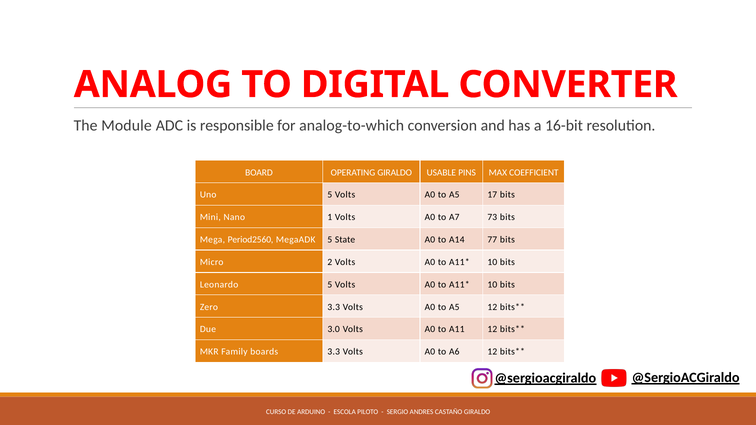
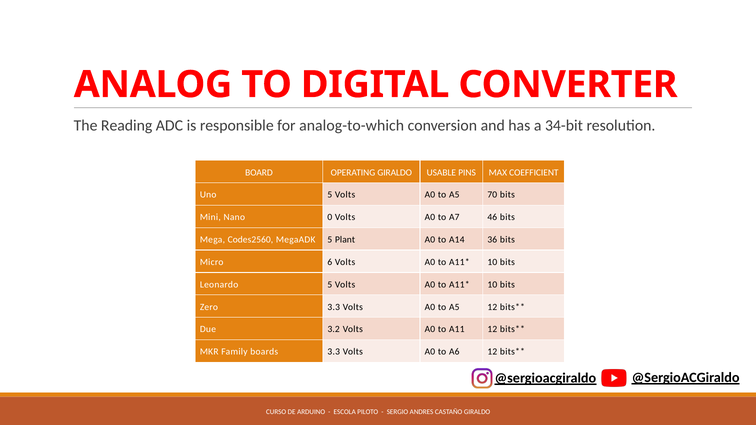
Module: Module -> Reading
16-bit: 16-bit -> 34-bit
17: 17 -> 70
1: 1 -> 0
73: 73 -> 46
Period2560: Period2560 -> Codes2560
State: State -> Plant
77: 77 -> 36
2: 2 -> 6
3.0: 3.0 -> 3.2
